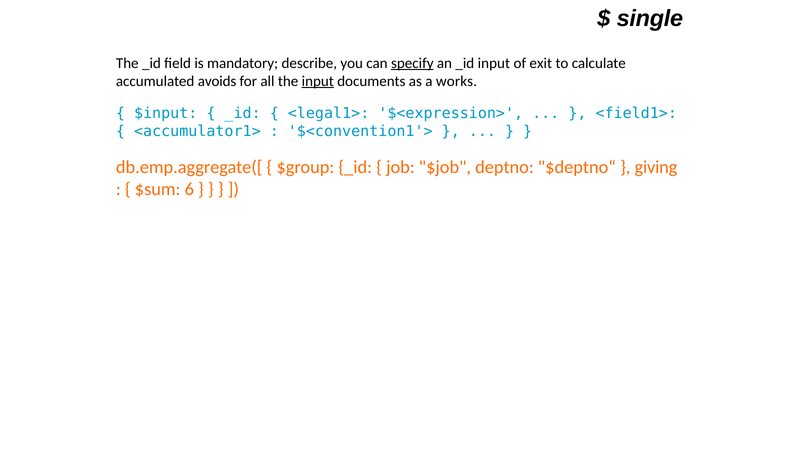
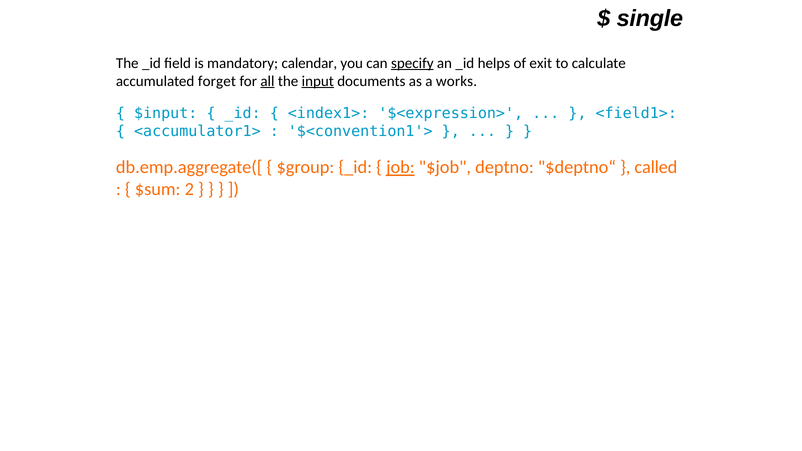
describe: describe -> calendar
_id input: input -> helps
avoids: avoids -> forget
all underline: none -> present
<legal1>: <legal1> -> <index1>
job underline: none -> present
giving: giving -> called
6: 6 -> 2
